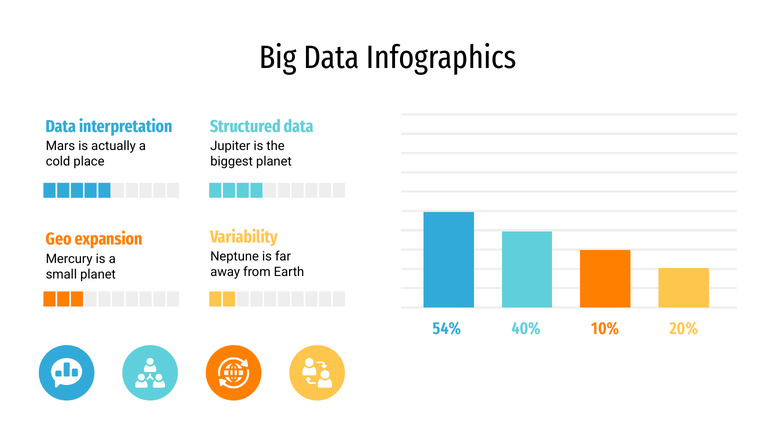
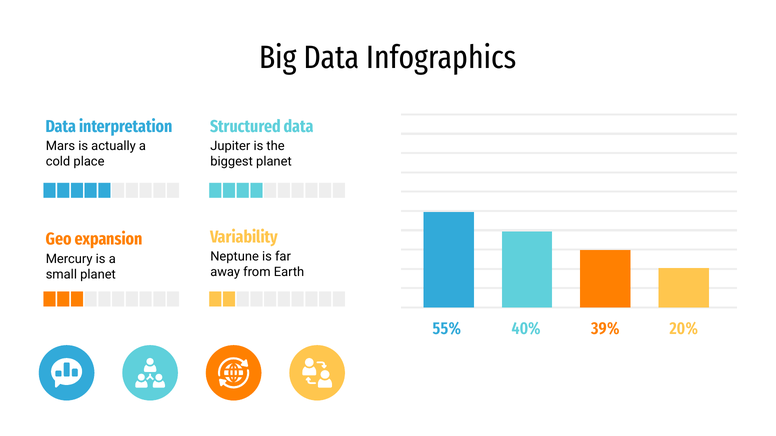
54%: 54% -> 55%
10%: 10% -> 39%
